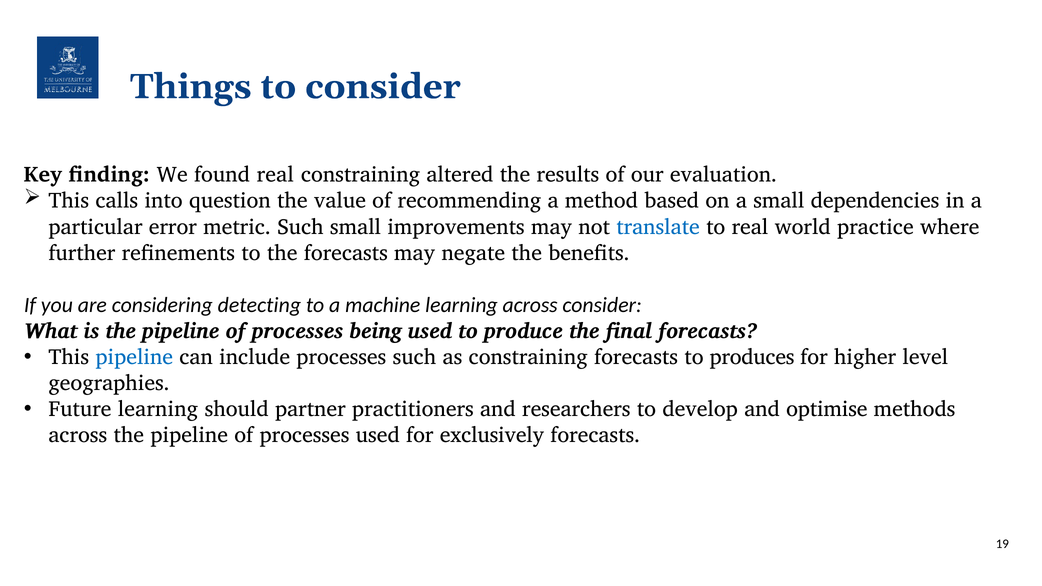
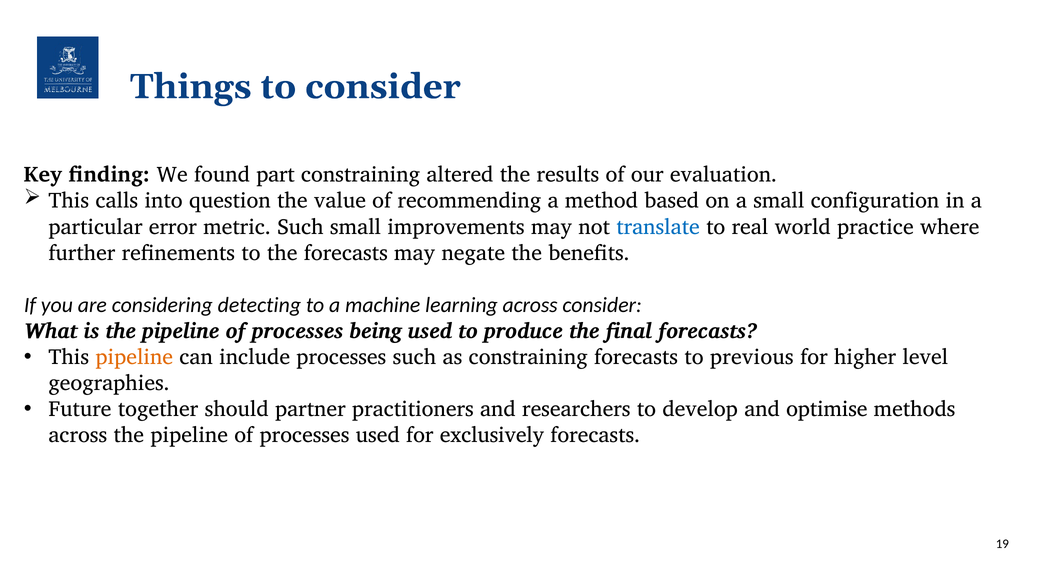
found real: real -> part
dependencies: dependencies -> configuration
pipeline at (134, 357) colour: blue -> orange
produces: produces -> previous
Future learning: learning -> together
